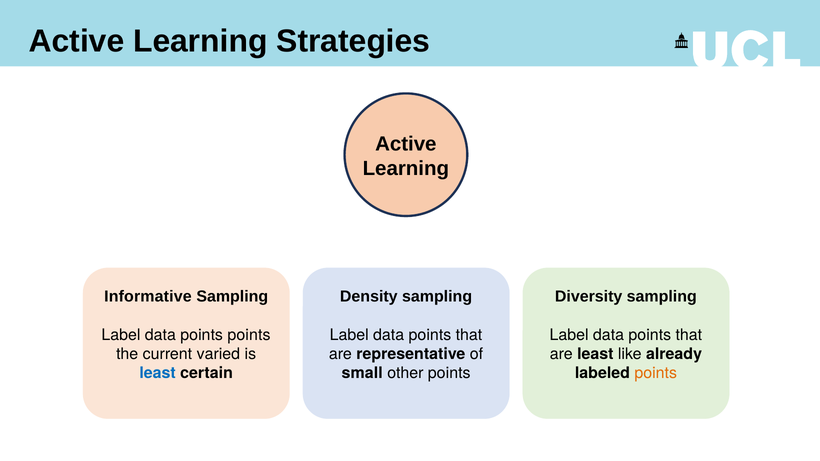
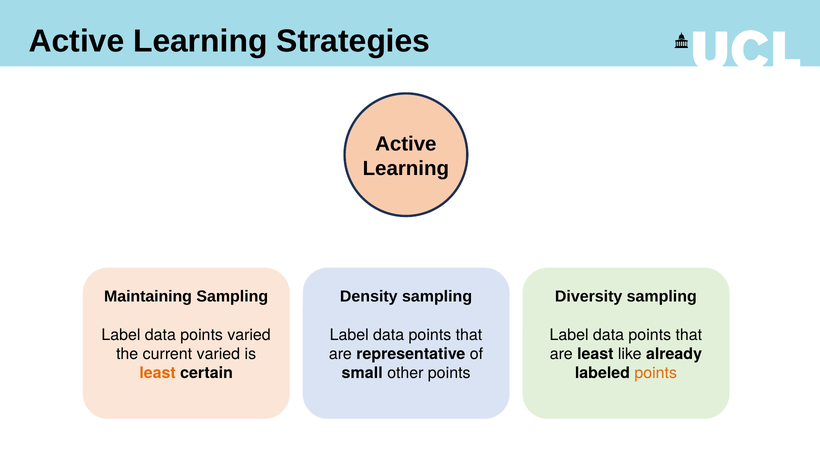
Informative: Informative -> Maintaining
points points: points -> varied
least at (158, 373) colour: blue -> orange
